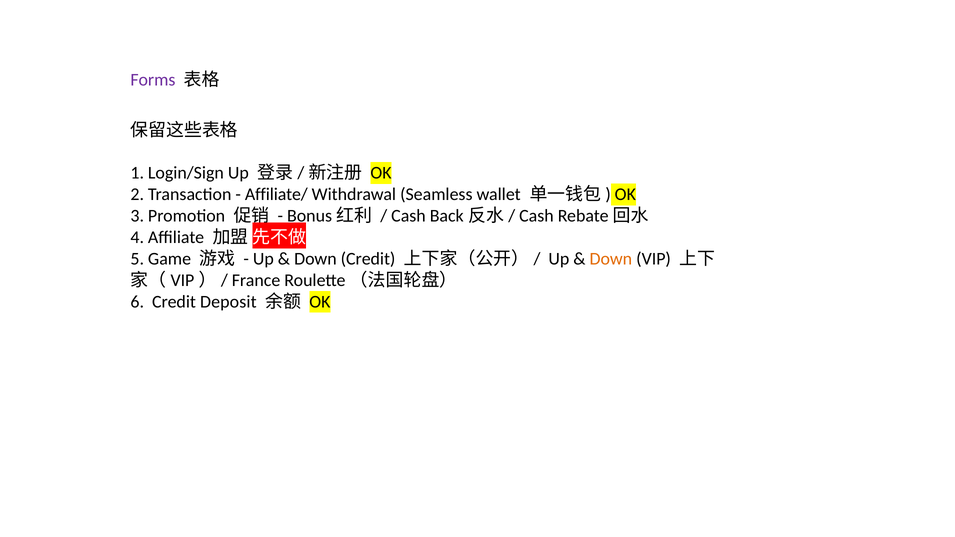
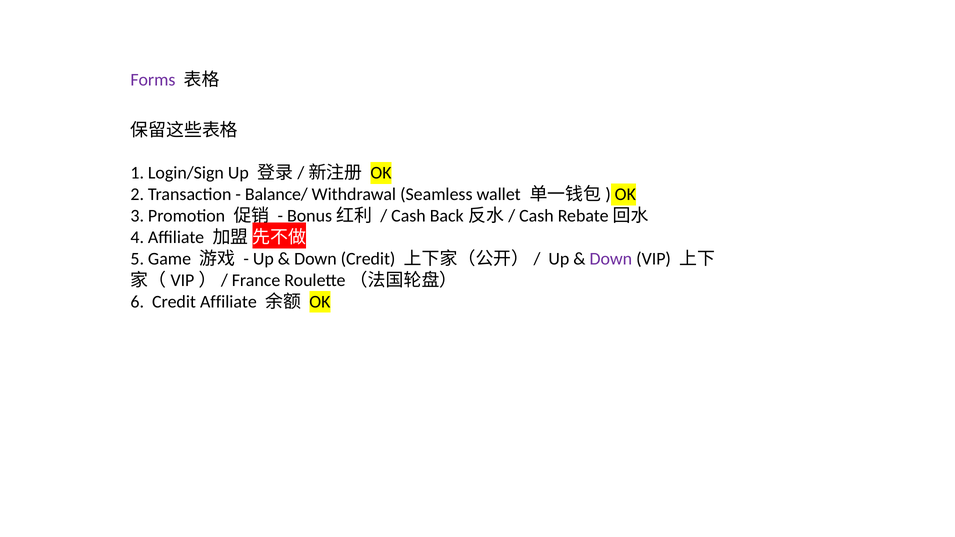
Affiliate/: Affiliate/ -> Balance/
Down at (611, 259) colour: orange -> purple
Credit Deposit: Deposit -> Affiliate
